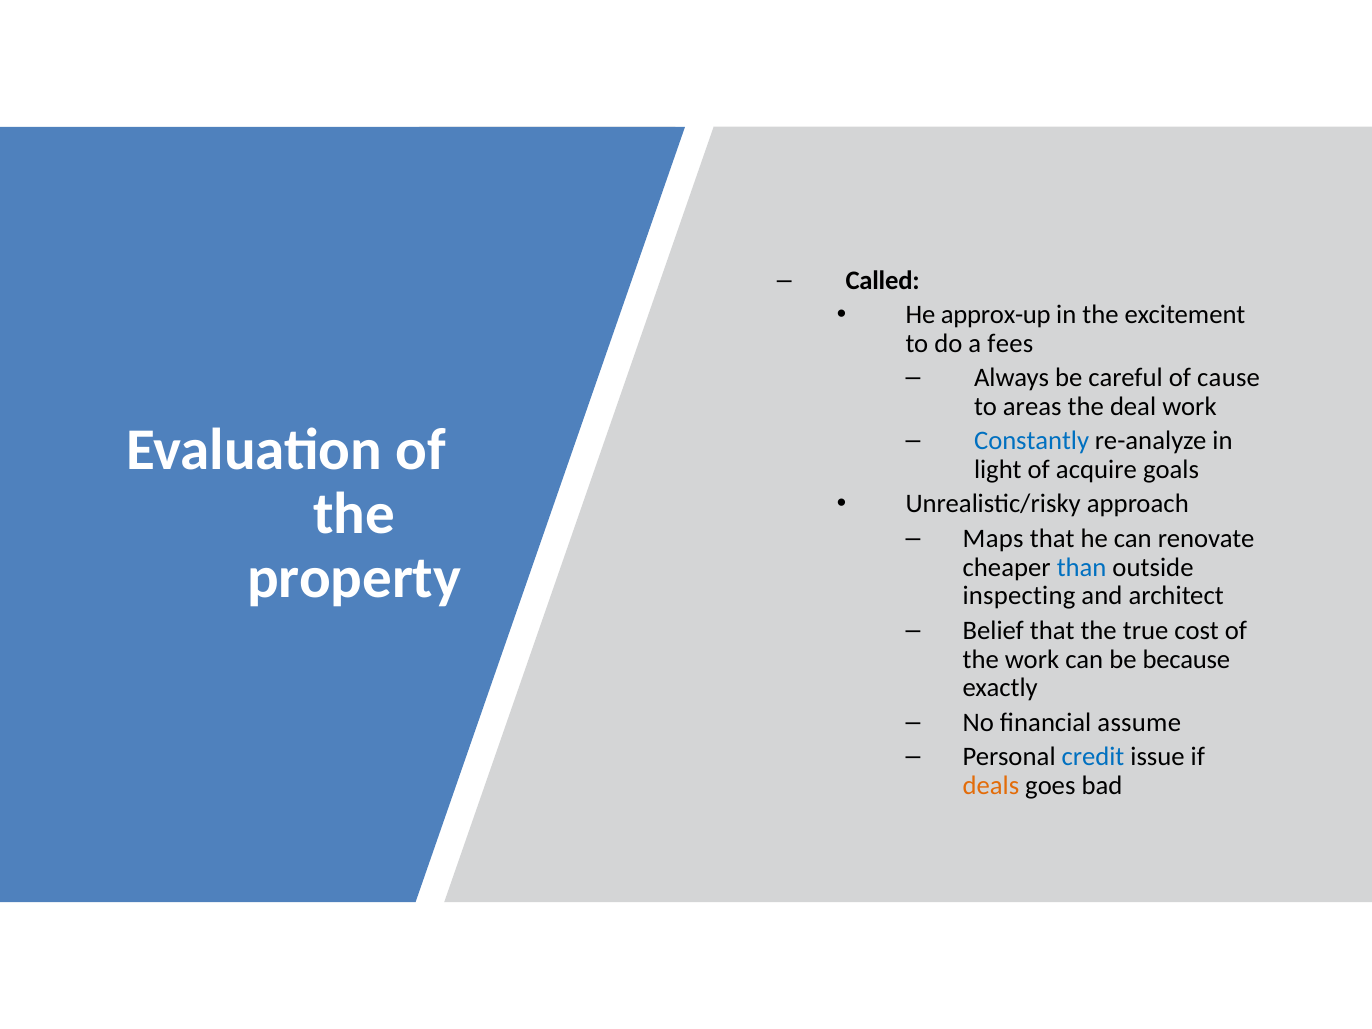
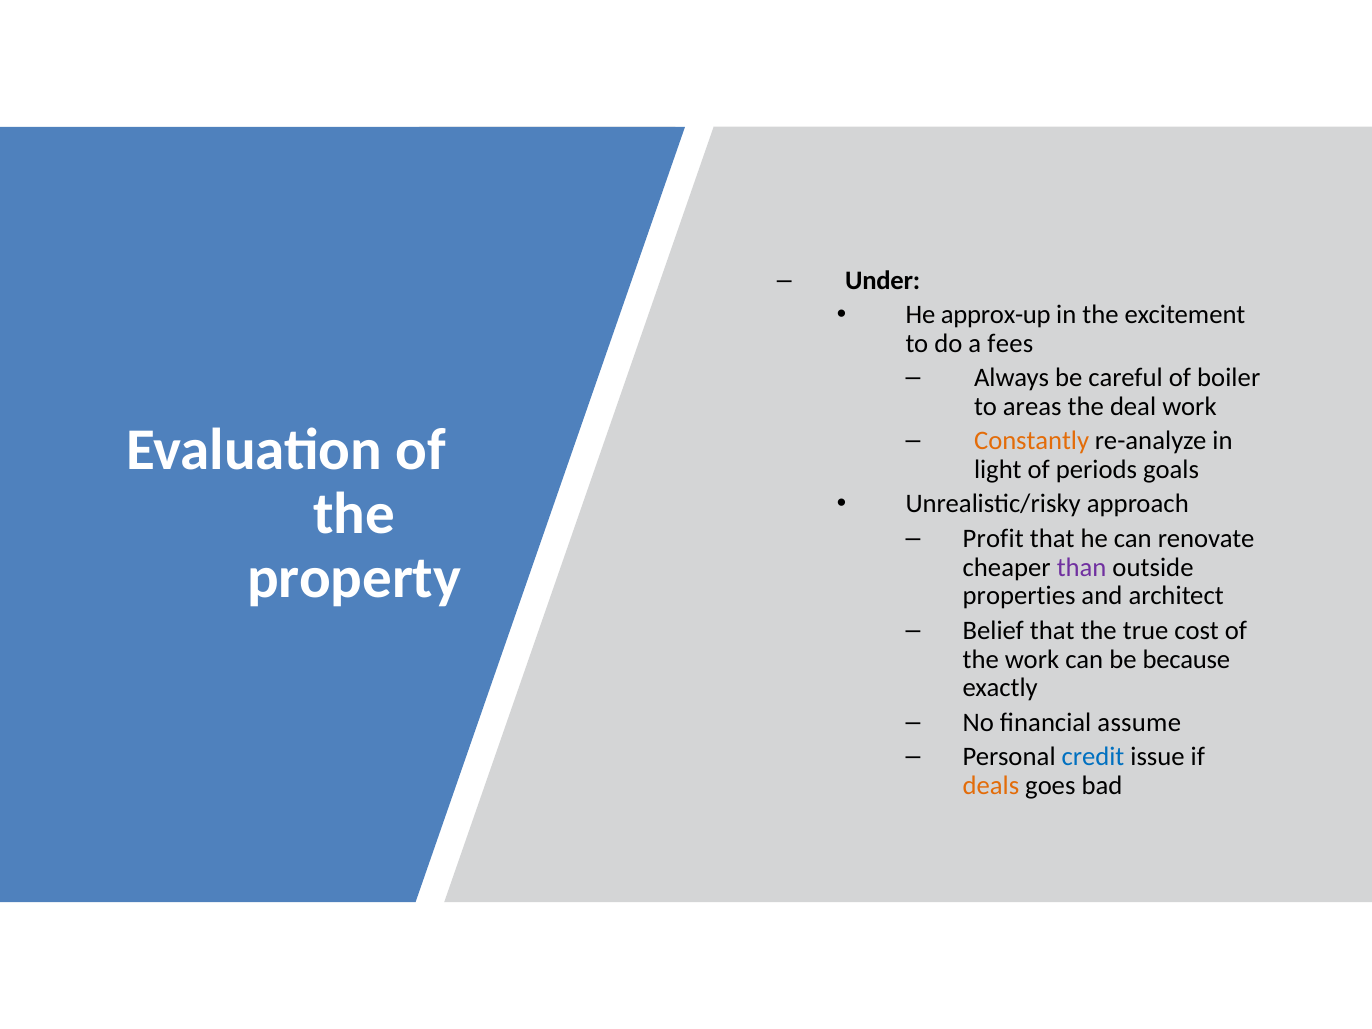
Called: Called -> Under
cause: cause -> boiler
Constantly colour: blue -> orange
acquire: acquire -> periods
Maps: Maps -> Profit
than colour: blue -> purple
inspecting: inspecting -> properties
